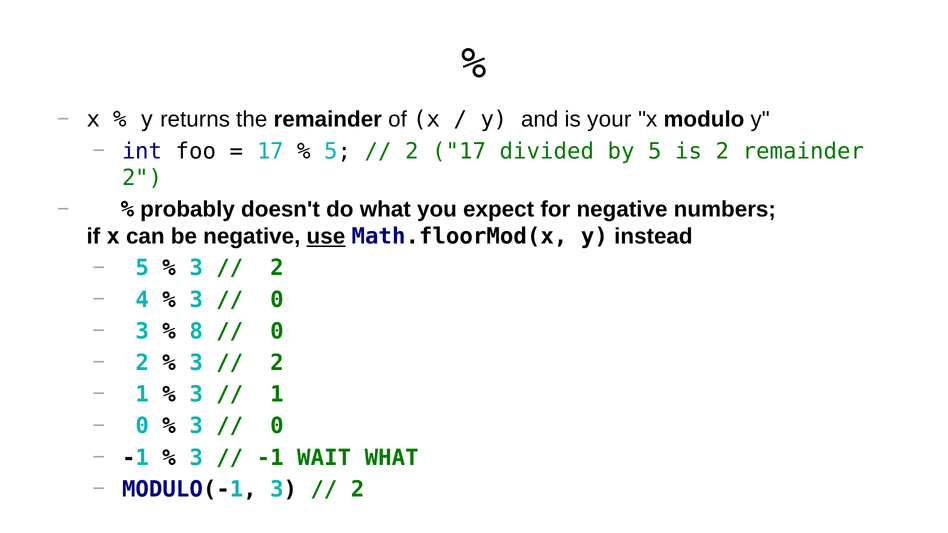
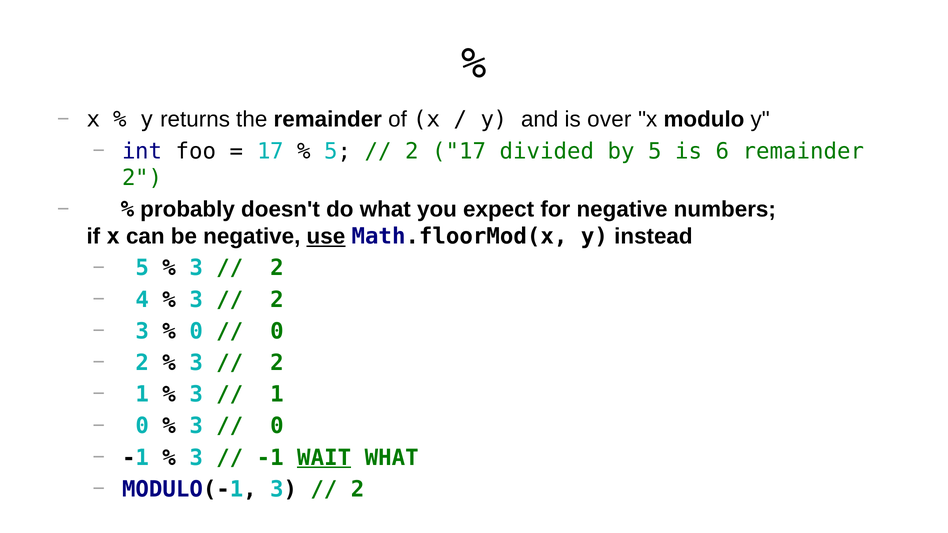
your: your -> over
is 2: 2 -> 6
0 at (277, 300): 0 -> 2
8 at (196, 331): 8 -> 0
WAIT underline: none -> present
